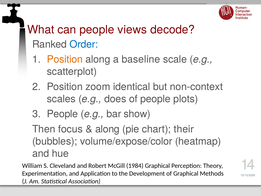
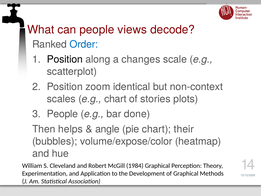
Position at (65, 59) colour: orange -> black
baseline: baseline -> changes
e.g does: does -> chart
of people: people -> stories
show: show -> done
focus: focus -> helps
along at (107, 129): along -> angle
